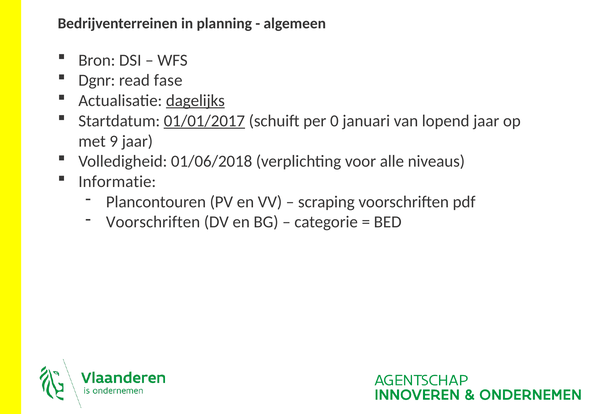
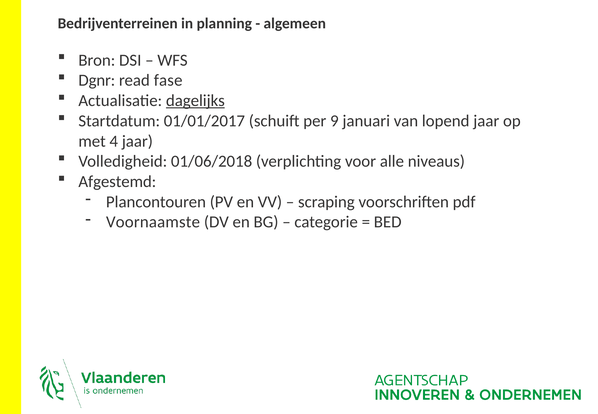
01/01/2017 underline: present -> none
0: 0 -> 9
9: 9 -> 4
Informatie: Informatie -> Afgestemd
Voorschriften at (153, 222): Voorschriften -> Voornaamste
